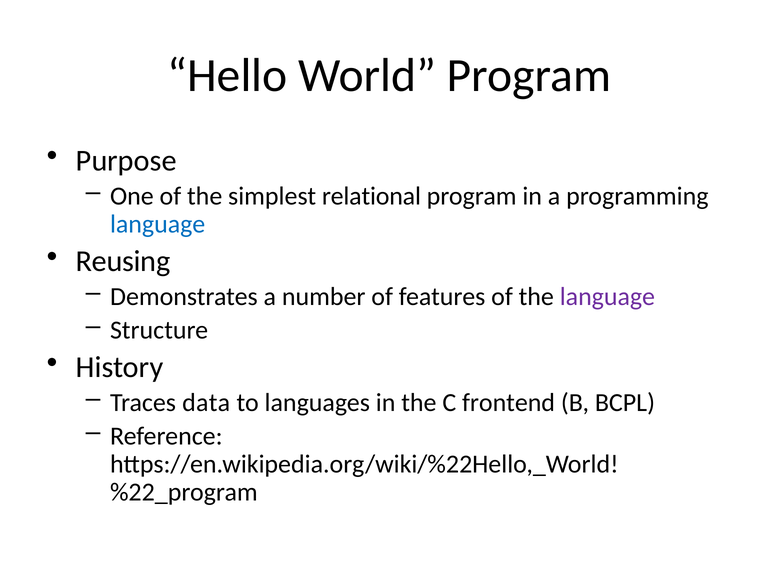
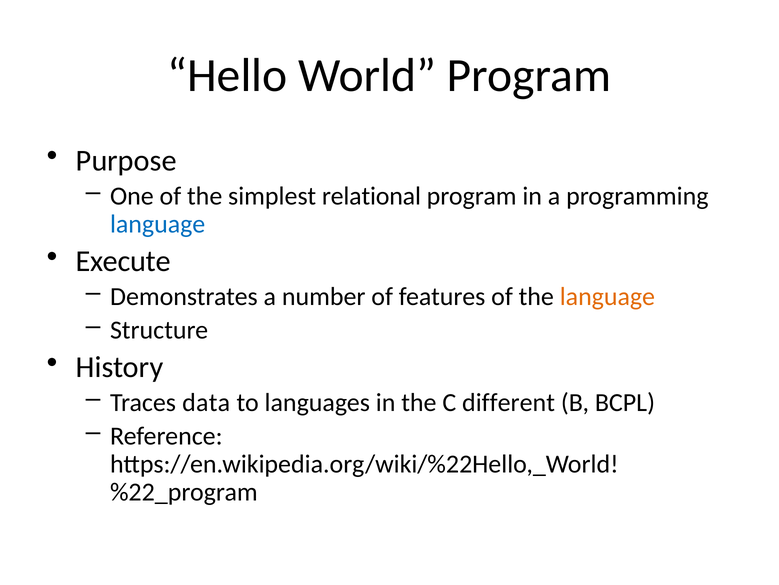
Reusing: Reusing -> Execute
language at (607, 296) colour: purple -> orange
frontend: frontend -> different
